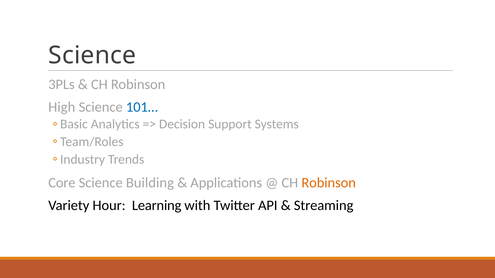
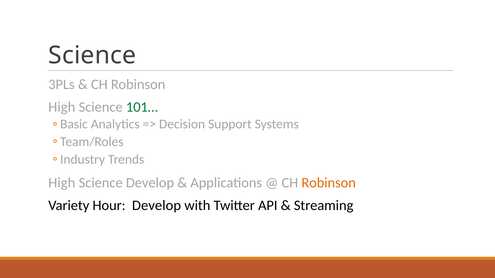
101… colour: blue -> green
Core at (62, 183): Core -> High
Science Building: Building -> Develop
Hour Learning: Learning -> Develop
